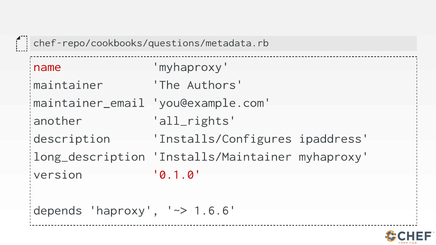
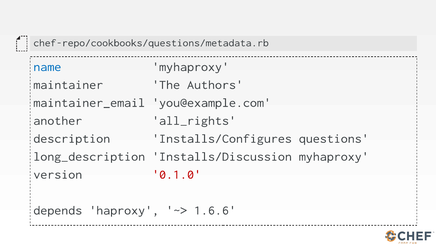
name colour: red -> blue
ipaddress: ipaddress -> questions
Installs/Maintainer: Installs/Maintainer -> Installs/Discussion
